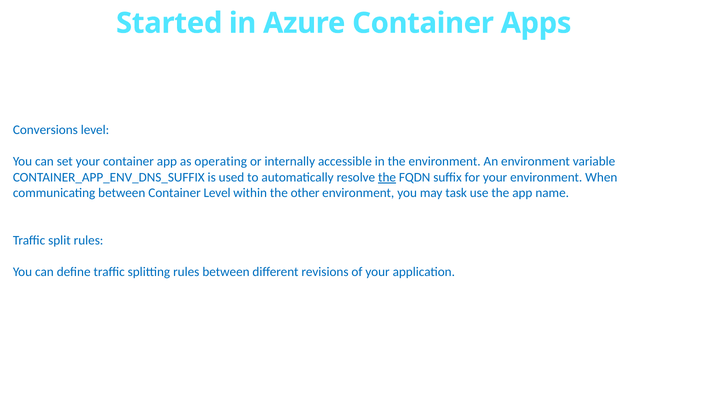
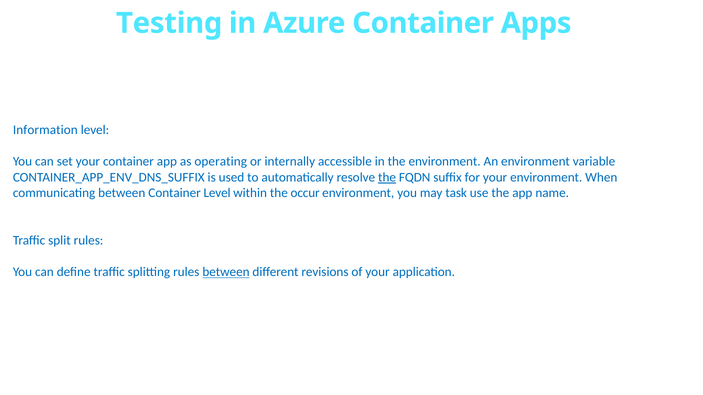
Started: Started -> Testing
Conversions: Conversions -> Information
other: other -> occur
between at (226, 272) underline: none -> present
